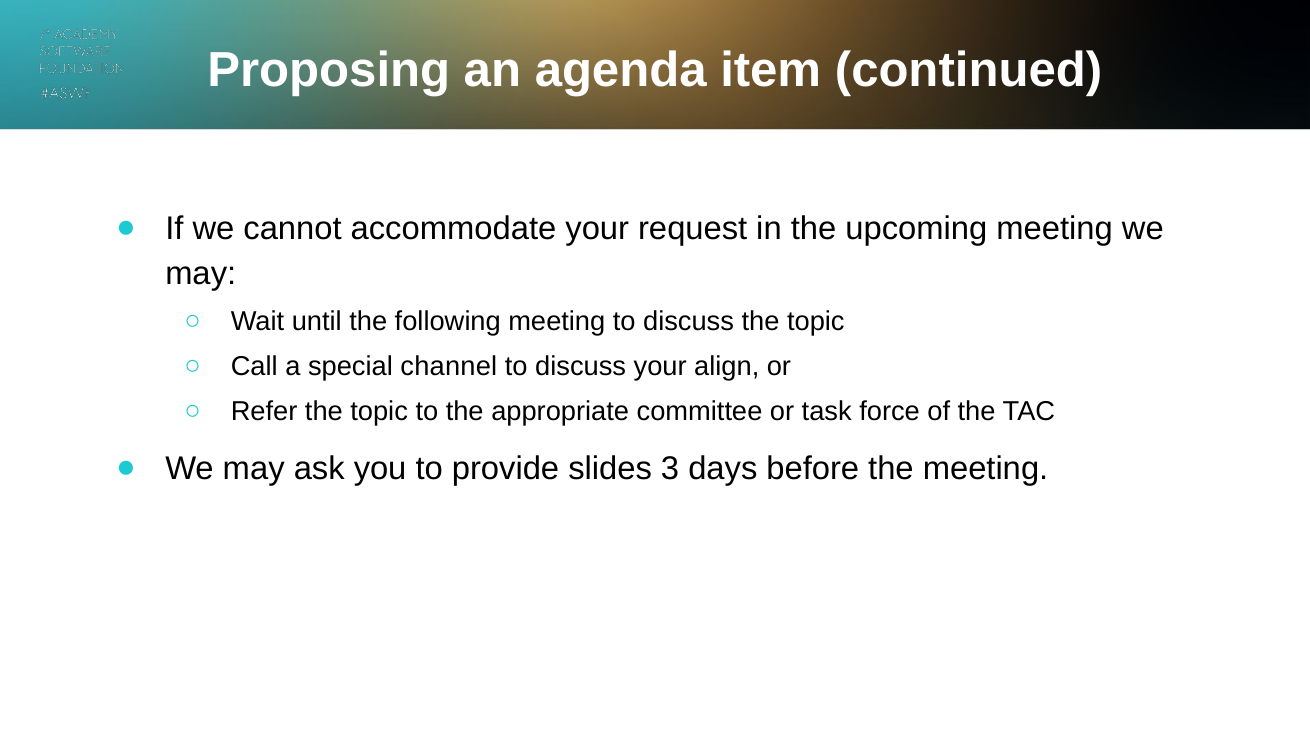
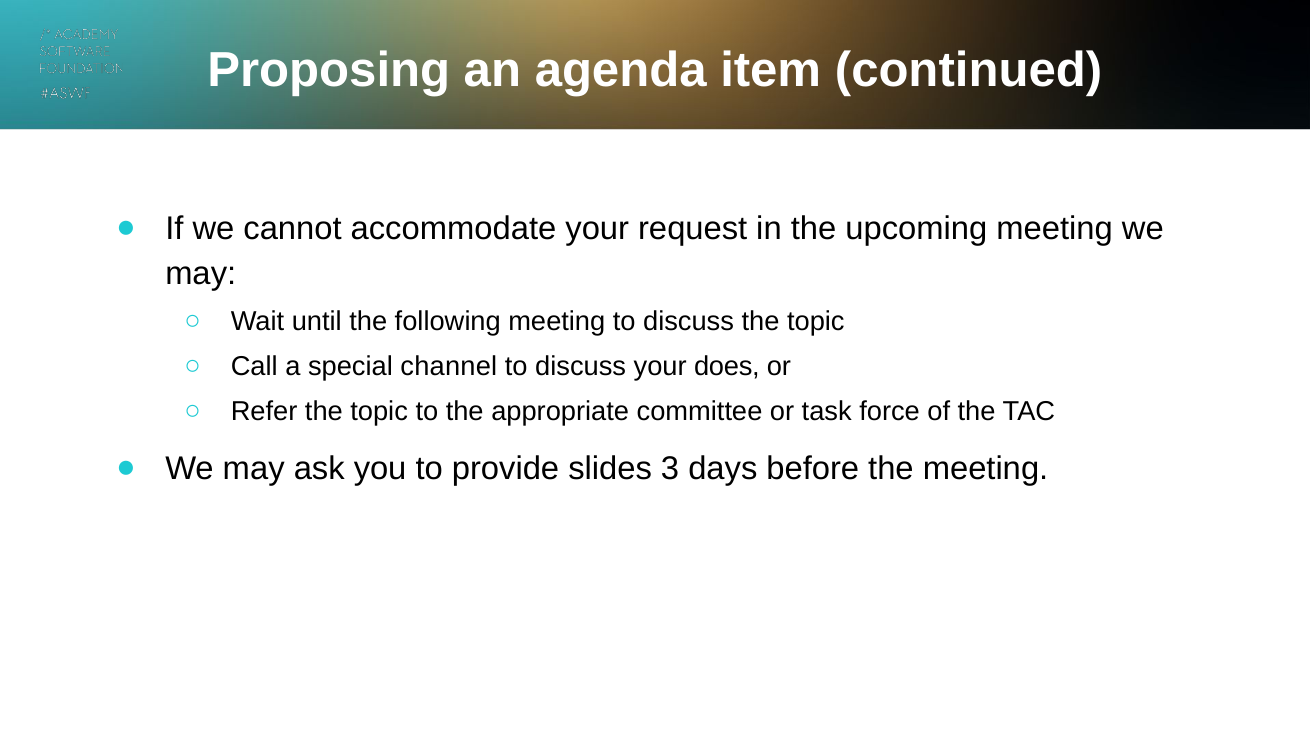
align: align -> does
